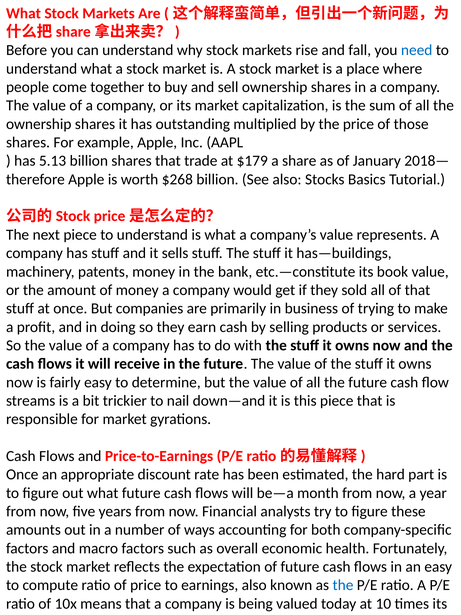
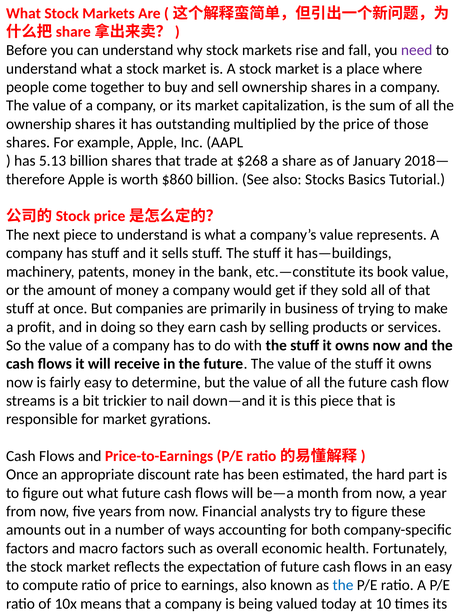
need colour: blue -> purple
$179: $179 -> $268
$268: $268 -> $860
